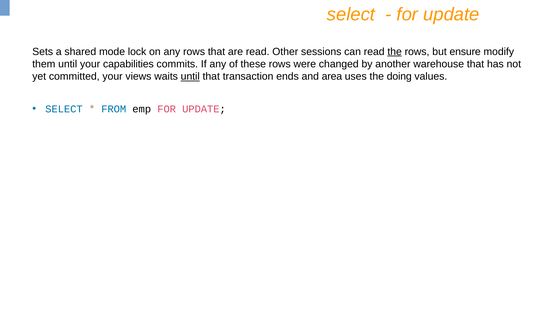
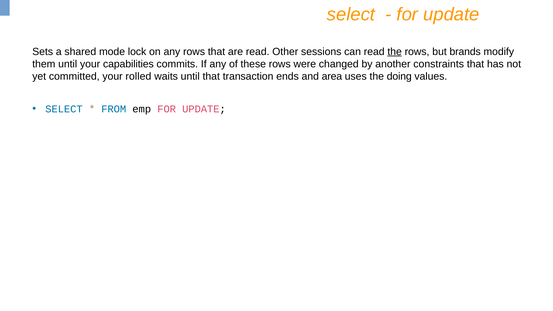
ensure: ensure -> brands
warehouse: warehouse -> constraints
views: views -> rolled
until at (190, 77) underline: present -> none
